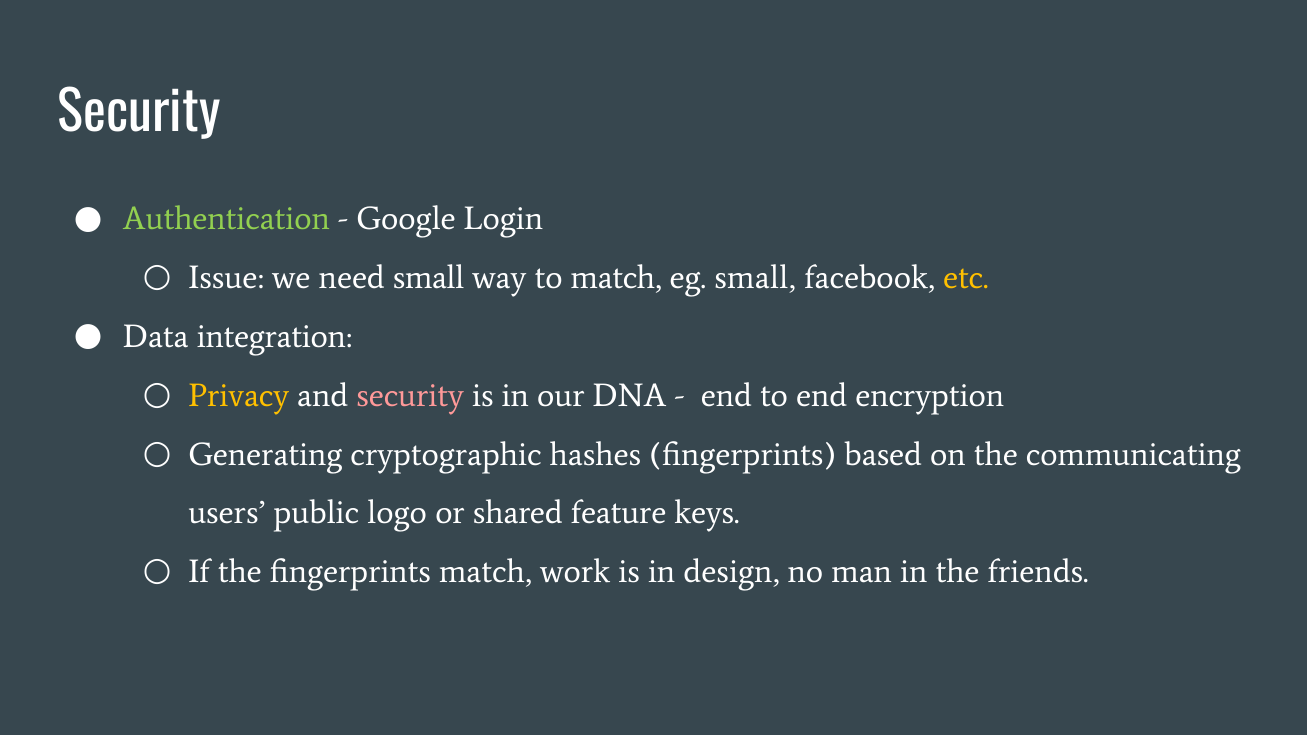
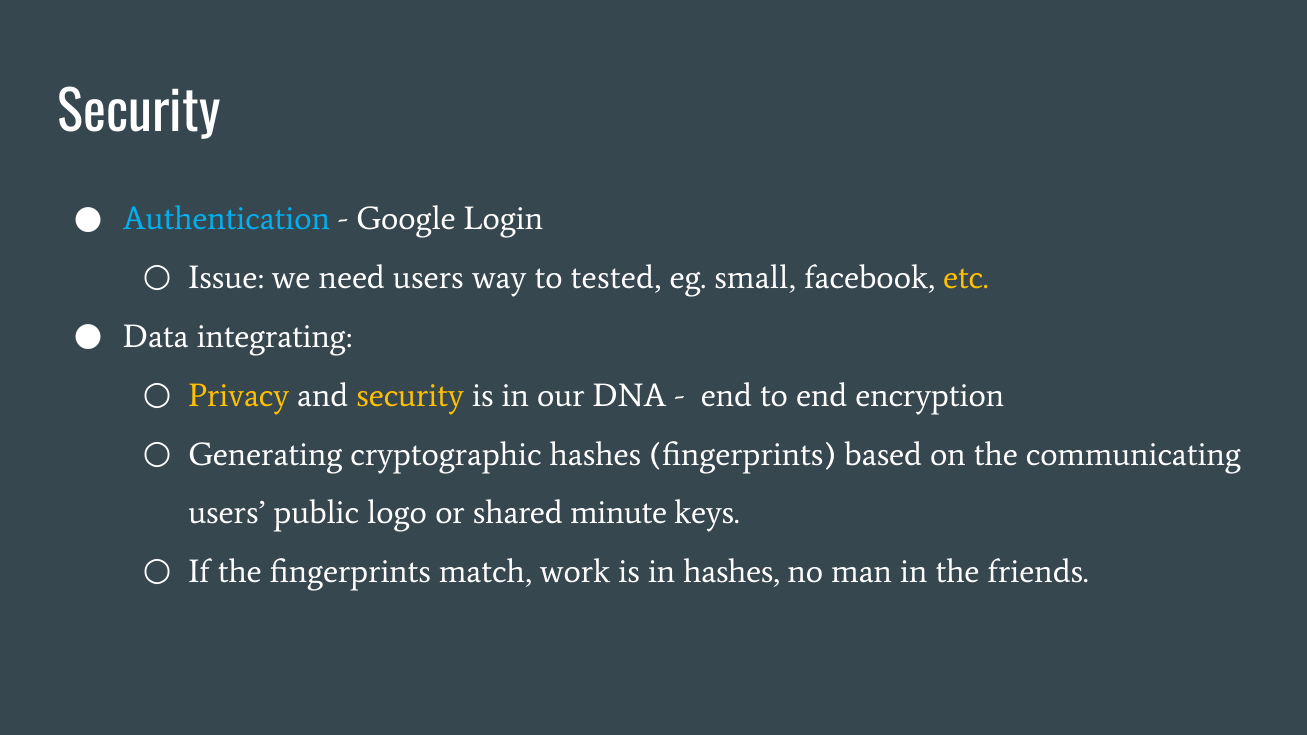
Authentication colour: light green -> light blue
need small: small -> users
to match: match -> tested
integration: integration -> integrating
security at (410, 396) colour: pink -> yellow
feature: feature -> minute
in design: design -> hashes
